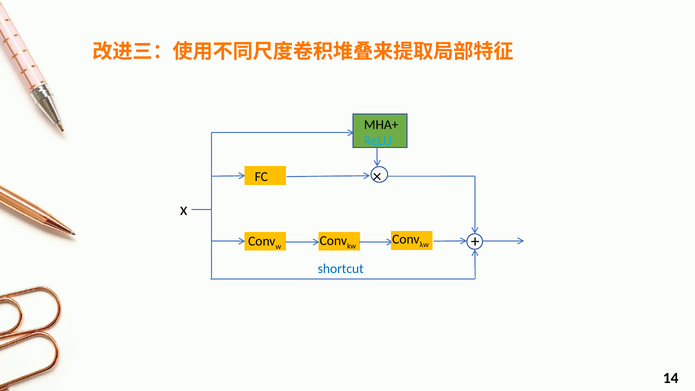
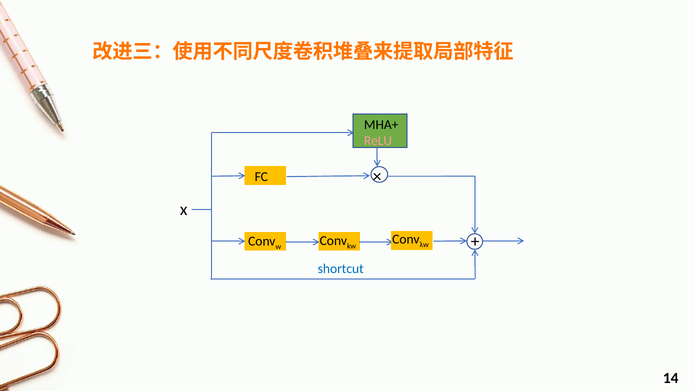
ReLU colour: light blue -> pink
